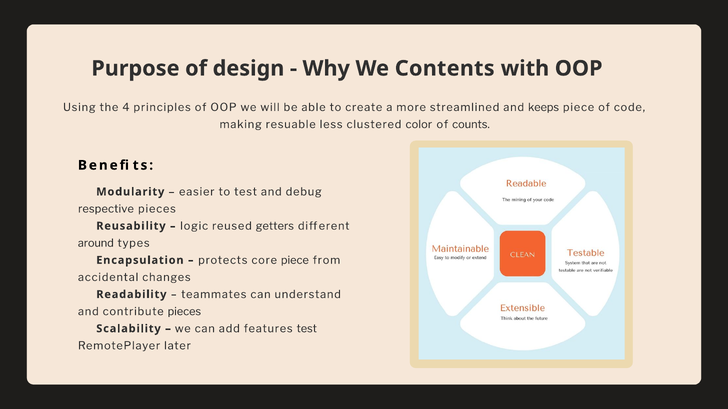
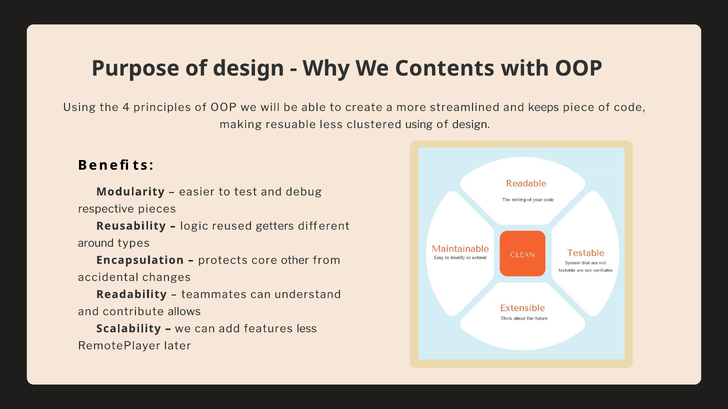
clustered color: color -> using
counts at (471, 125): counts -> design
core piece: piece -> other
contribute pieces: pieces -> allows
features test: test -> less
